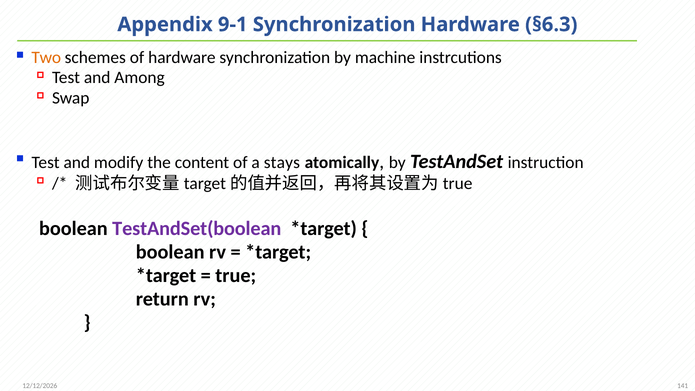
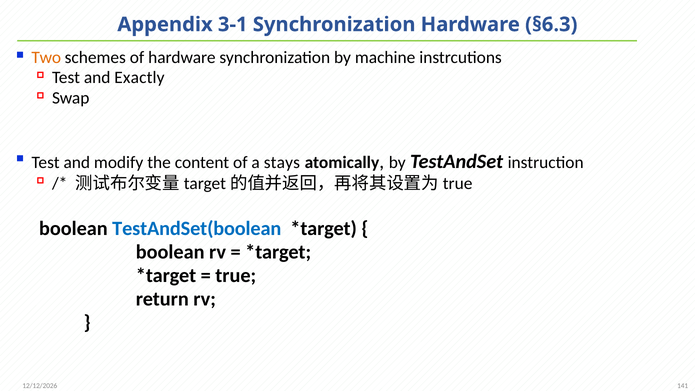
9-1: 9-1 -> 3-1
Among: Among -> Exactly
TestAndSet(boolean colour: purple -> blue
